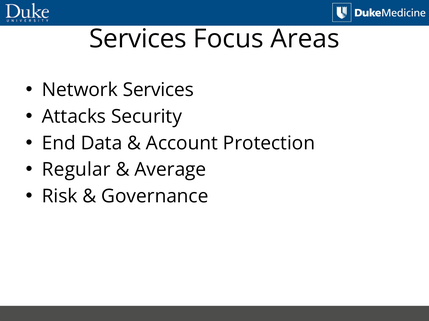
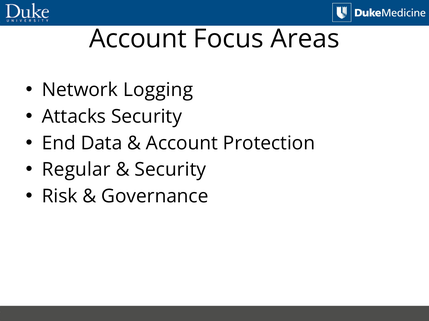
Services at (138, 39): Services -> Account
Network Services: Services -> Logging
Average at (170, 170): Average -> Security
